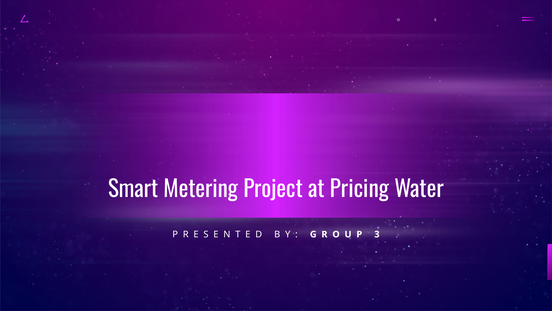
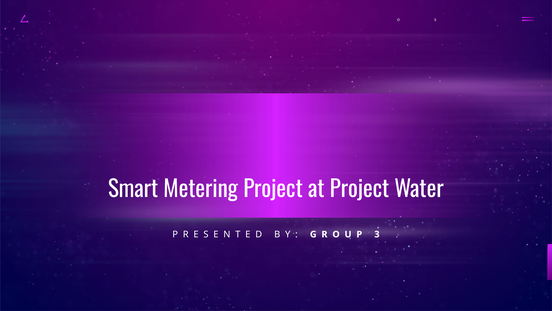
at Pricing: Pricing -> Project
